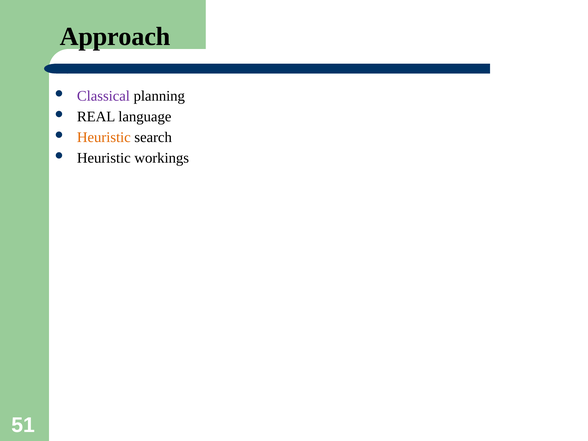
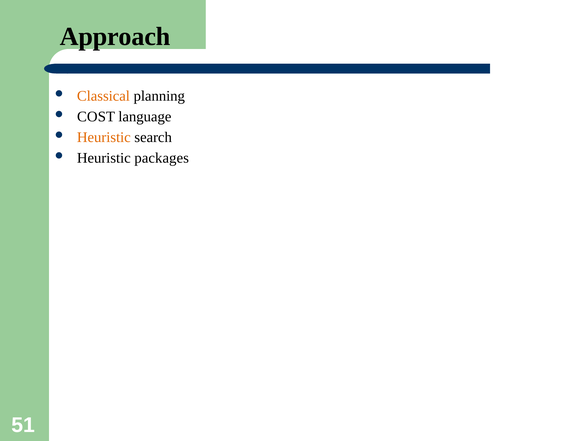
Classical colour: purple -> orange
REAL: REAL -> COST
workings: workings -> packages
